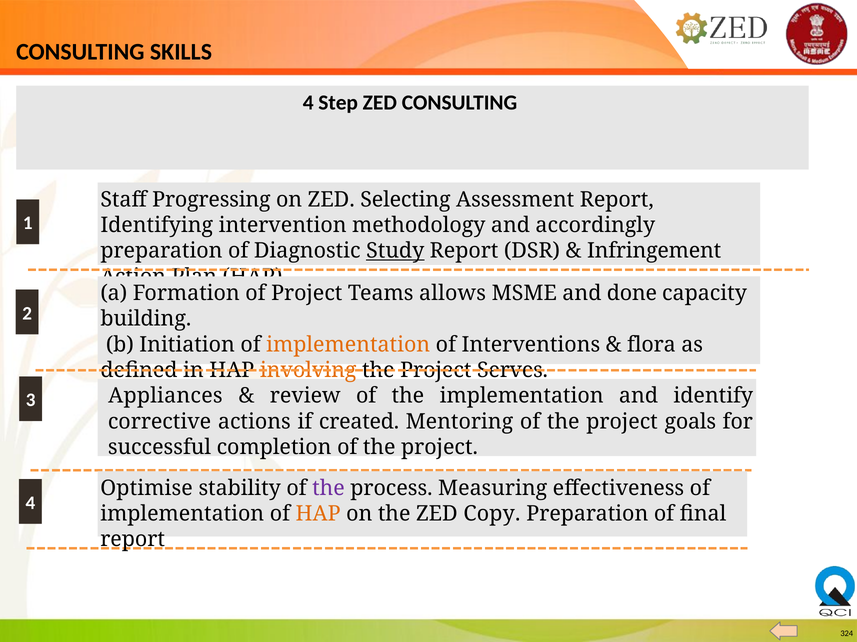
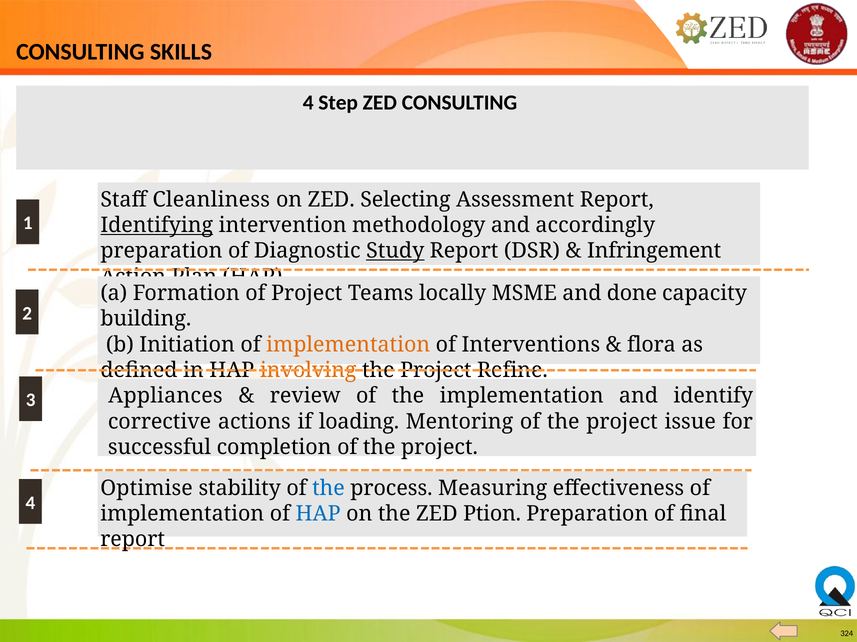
Progressing: Progressing -> Cleanliness
Identifying underline: none -> present
allows: allows -> locally
Serves: Serves -> Refine
created: created -> loading
goals: goals -> issue
the at (328, 489) colour: purple -> blue
HAP at (318, 514) colour: orange -> blue
Copy: Copy -> Ption
